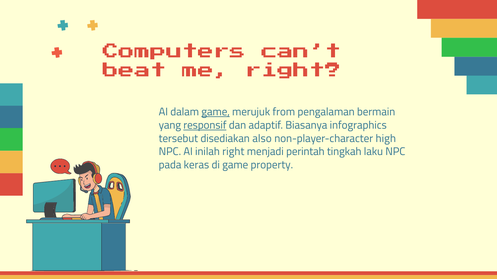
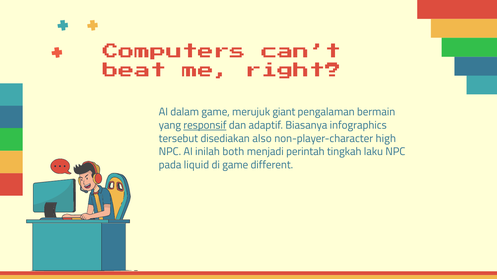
game at (216, 112) underline: present -> none
from: from -> giant
inilah right: right -> both
keras: keras -> liquid
property: property -> different
